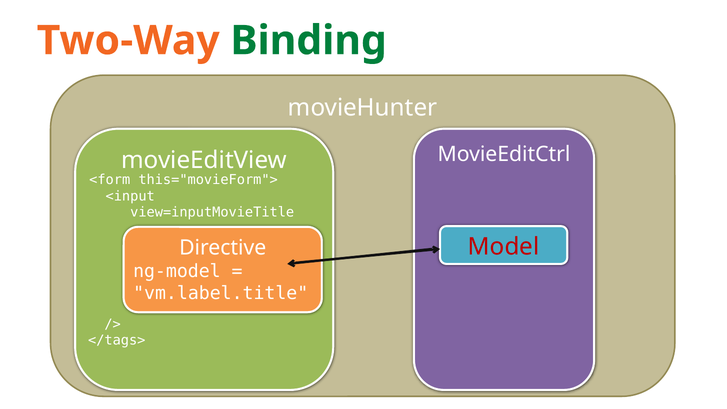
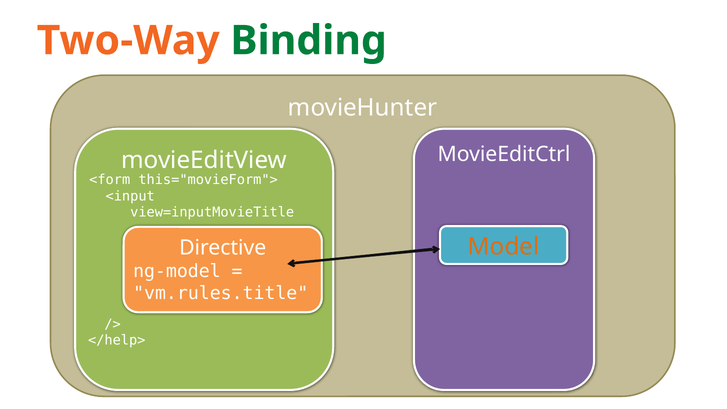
Model colour: red -> orange
vm.label.title: vm.label.title -> vm.rules.title
</tags>: </tags> -> </help>
